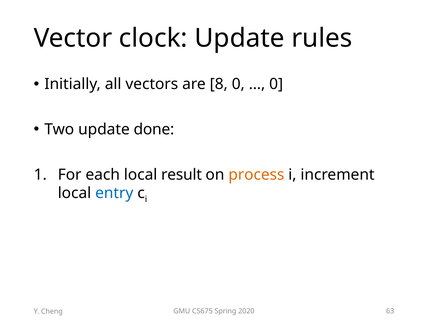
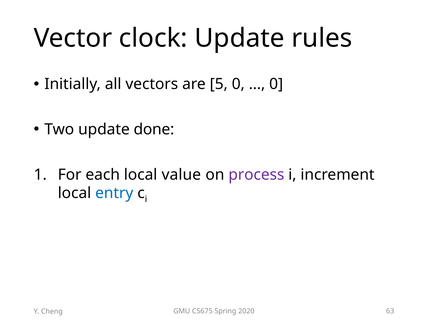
8: 8 -> 5
result: result -> value
process colour: orange -> purple
